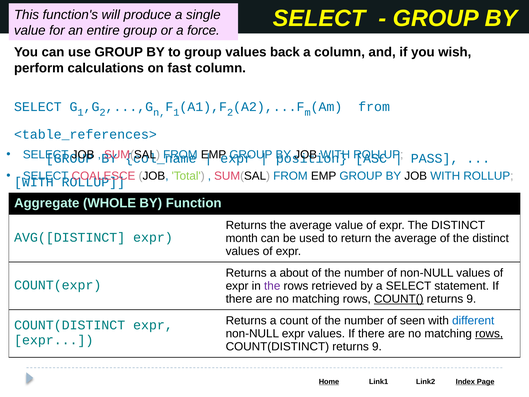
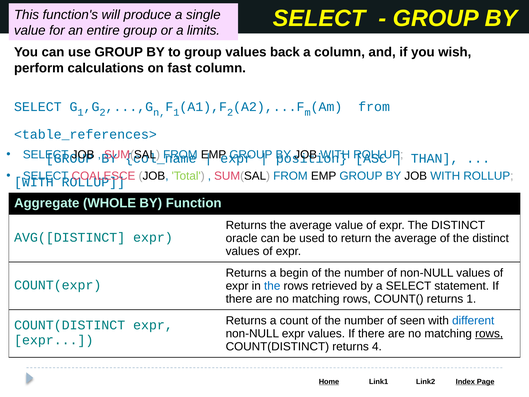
force: force -> limits
PASS: PASS -> THAN
month: month -> oracle
about: about -> begin
the at (272, 286) colour: purple -> blue
COUNT( underline: present -> none
9 at (471, 299): 9 -> 1
COUNT(DISTINCT returns 9: 9 -> 4
